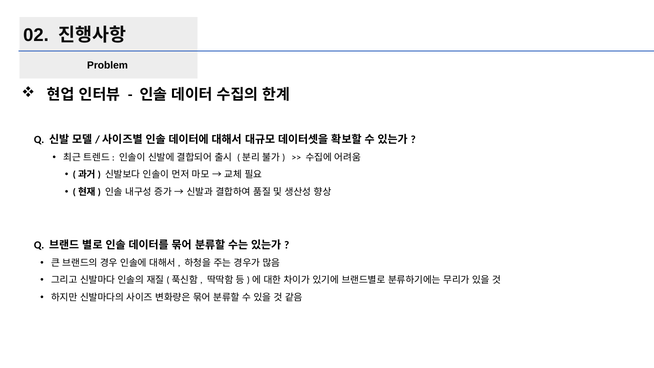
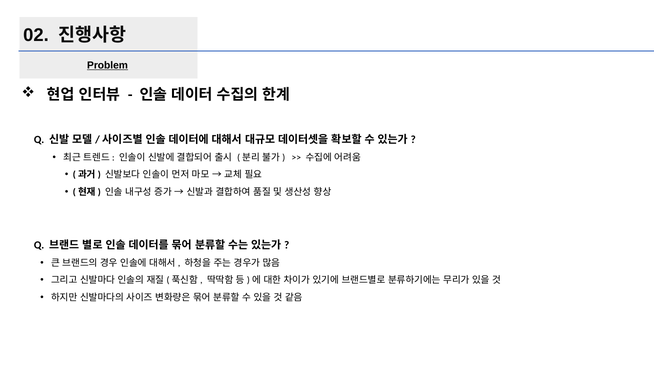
Problem underline: none -> present
